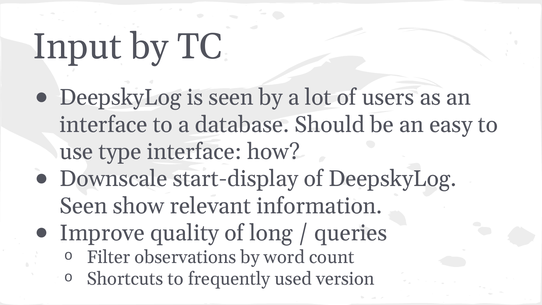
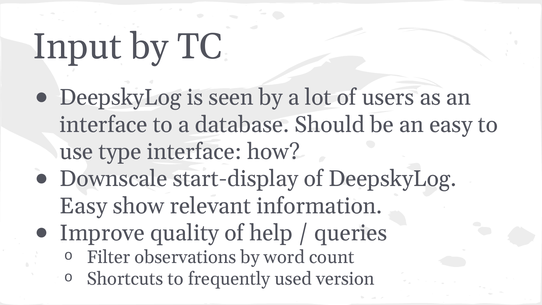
Seen at (83, 206): Seen -> Easy
long: long -> help
